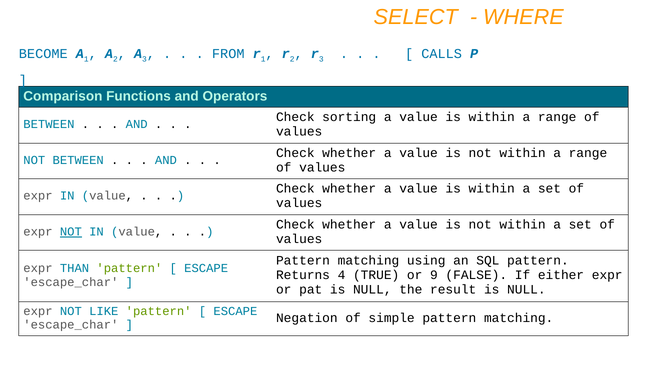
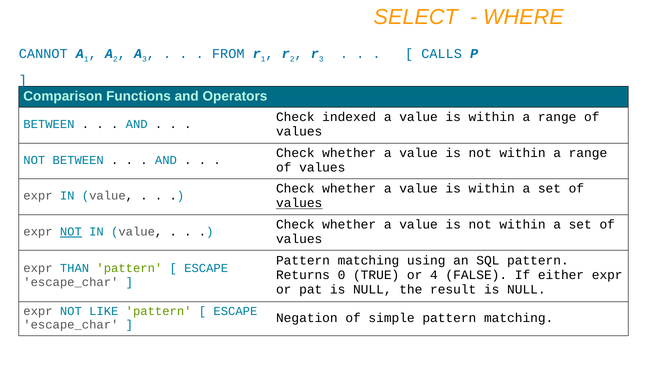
BECOME: BECOME -> CANNOT
sorting: sorting -> indexed
values at (299, 203) underline: none -> present
4: 4 -> 0
9: 9 -> 4
